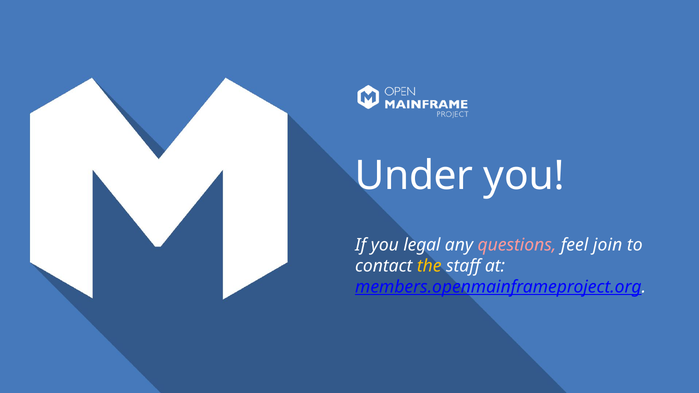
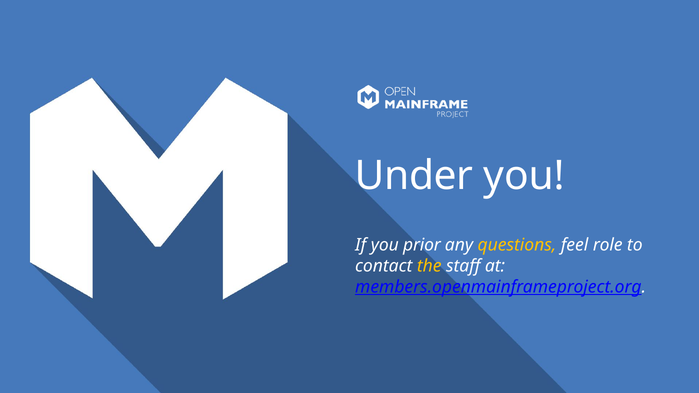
legal: legal -> prior
questions colour: pink -> yellow
join: join -> role
